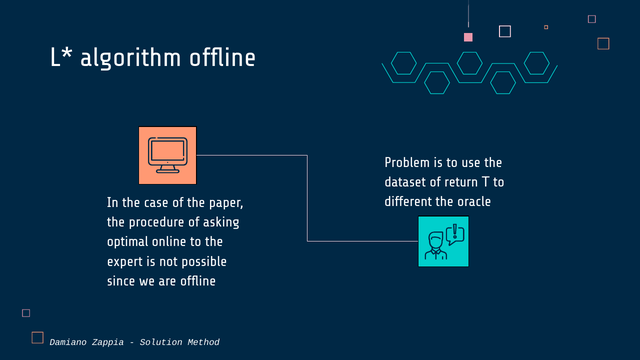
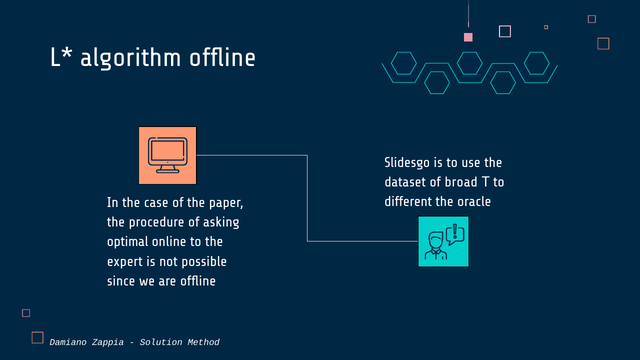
Problem: Problem -> Slidesgo
return: return -> broad
